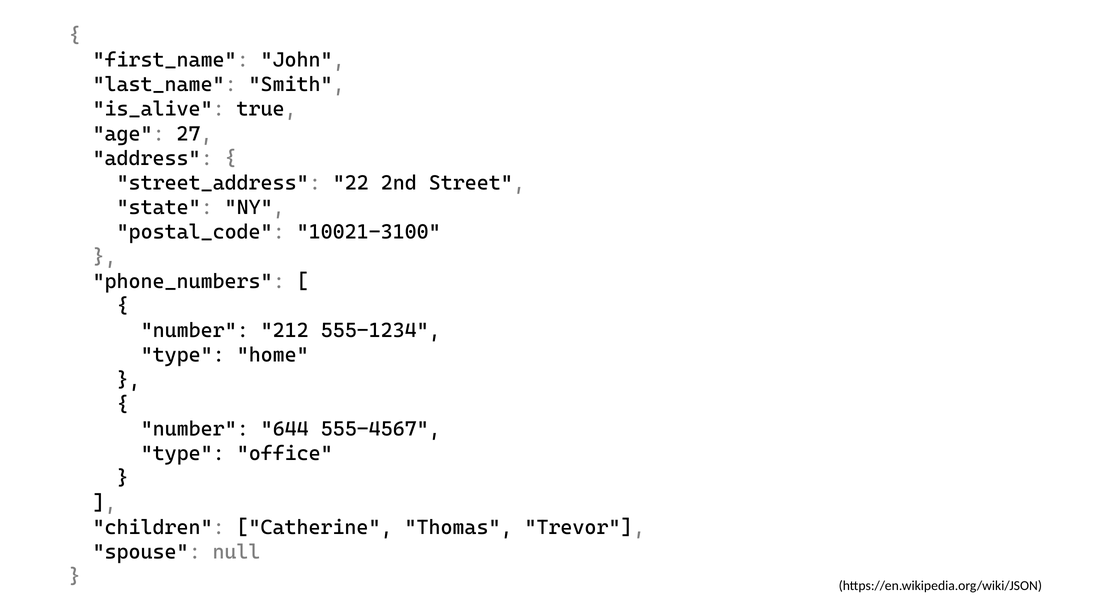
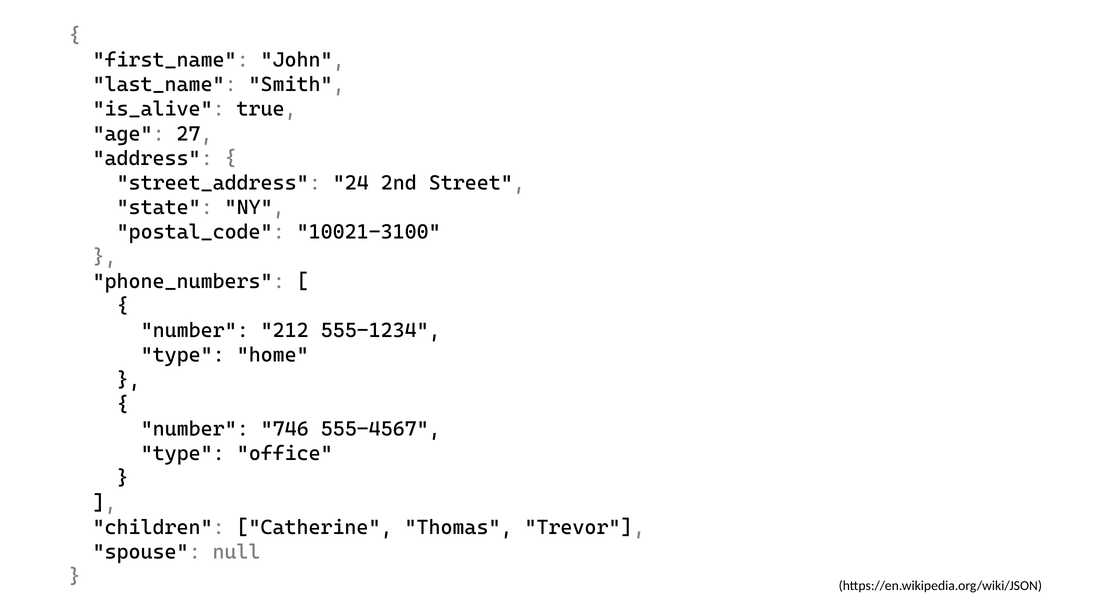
22: 22 -> 24
644: 644 -> 746
